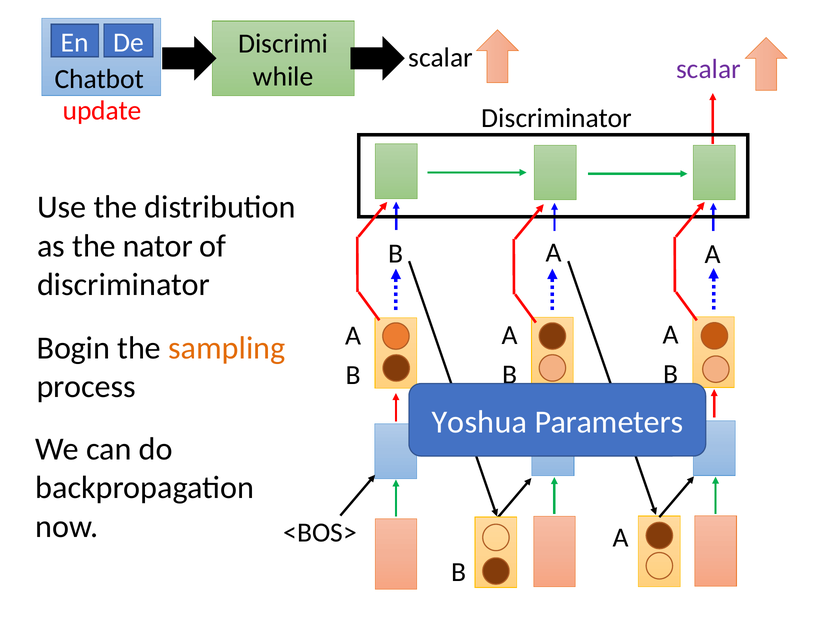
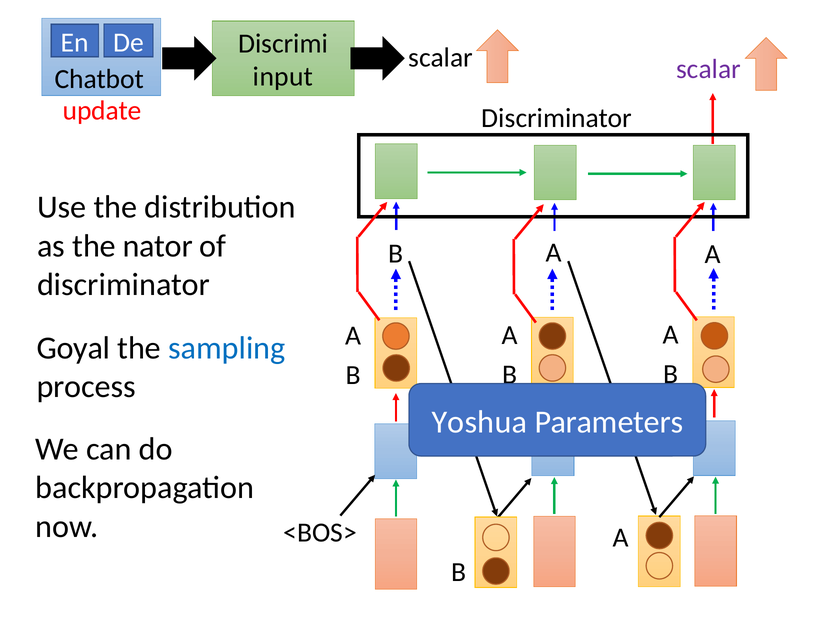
while: while -> input
Bogin: Bogin -> Goyal
sampling colour: orange -> blue
